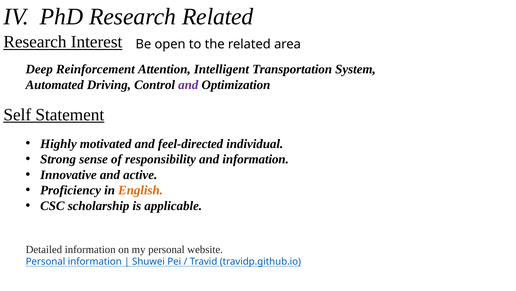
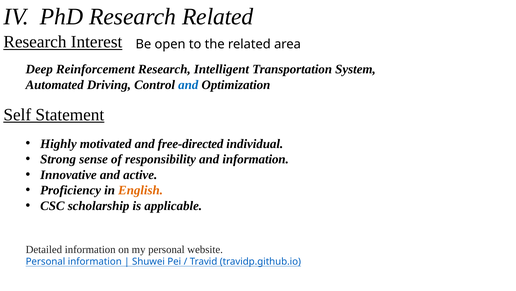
Reinforcement Attention: Attention -> Research
and at (188, 85) colour: purple -> blue
feel-directed: feel-directed -> free-directed
